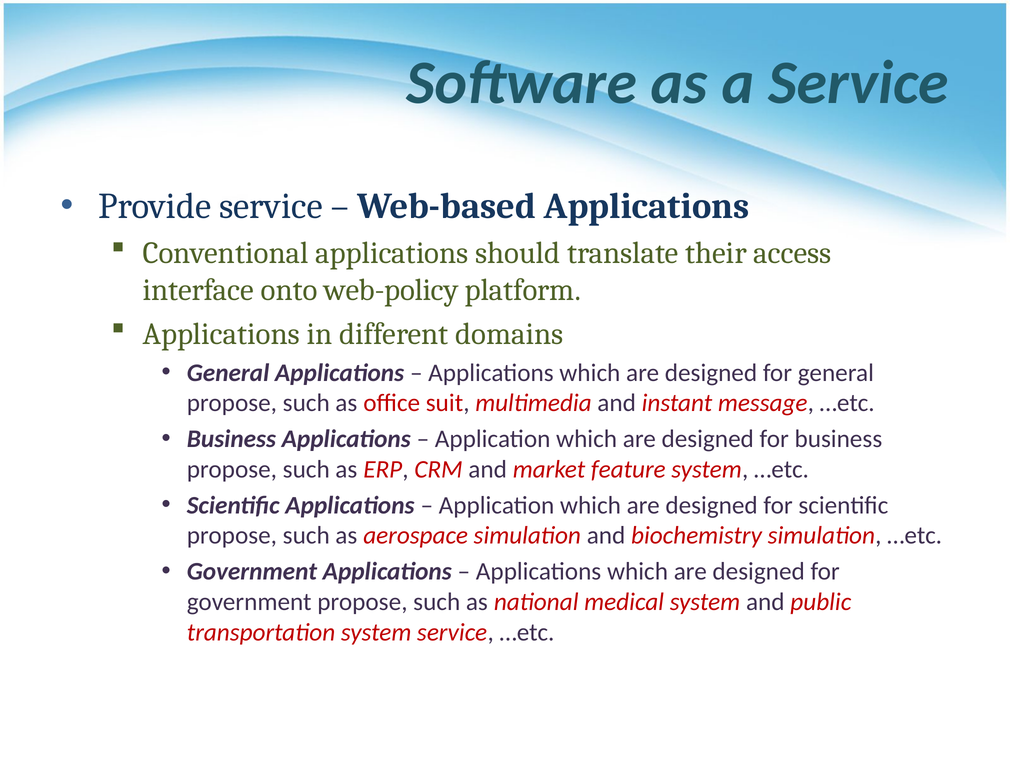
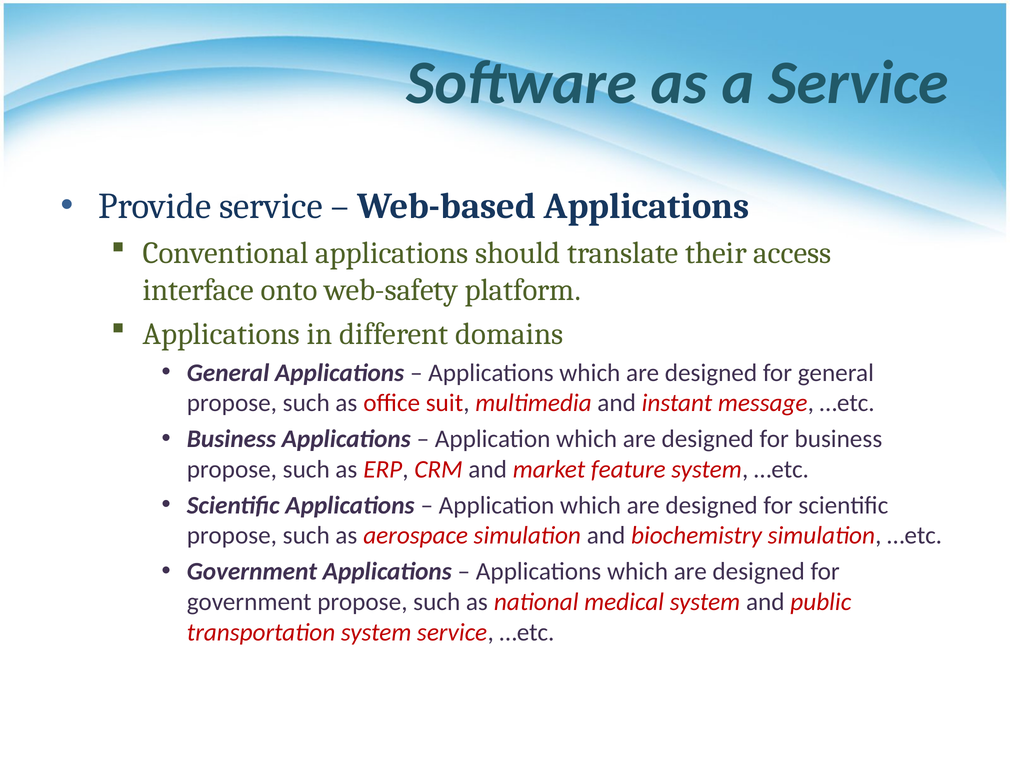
web-policy: web-policy -> web-safety
